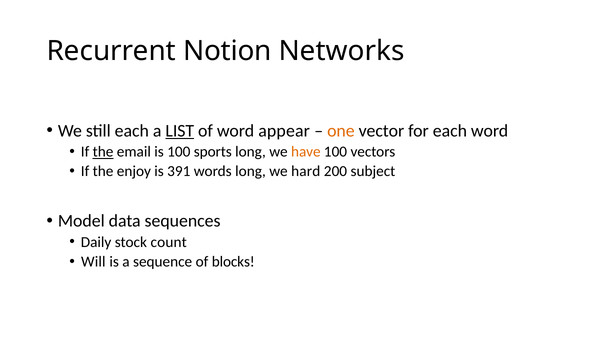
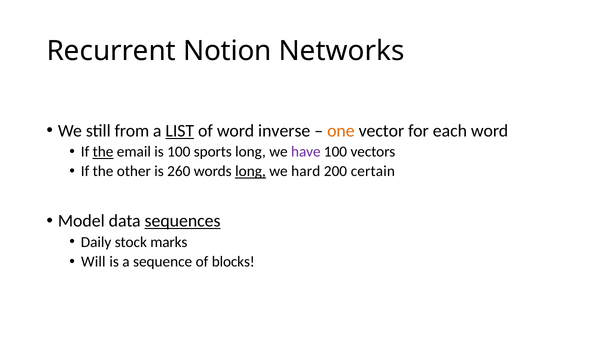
still each: each -> from
appear: appear -> inverse
have colour: orange -> purple
enjoy: enjoy -> other
391: 391 -> 260
long at (251, 171) underline: none -> present
subject: subject -> certain
sequences underline: none -> present
count: count -> marks
